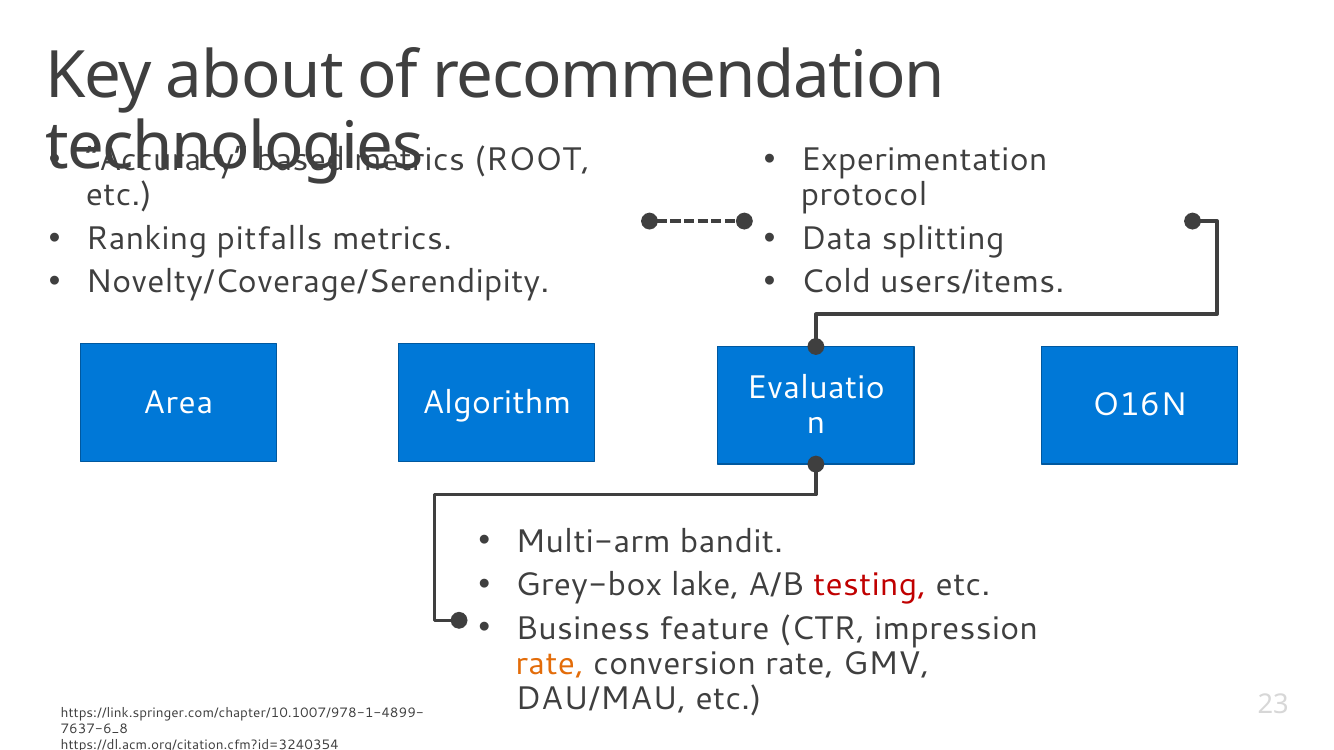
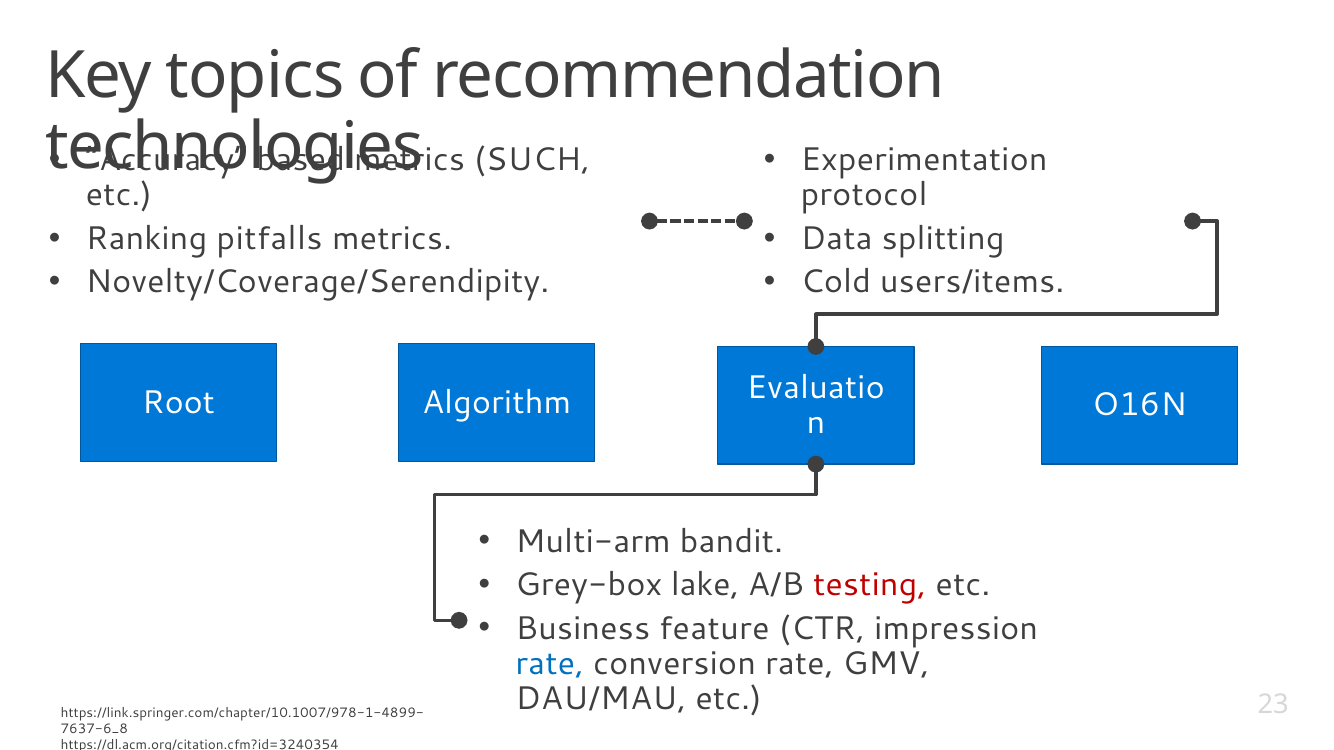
about: about -> topics
ROOT: ROOT -> SUCH
Area: Area -> Root
rate at (550, 664) colour: orange -> blue
